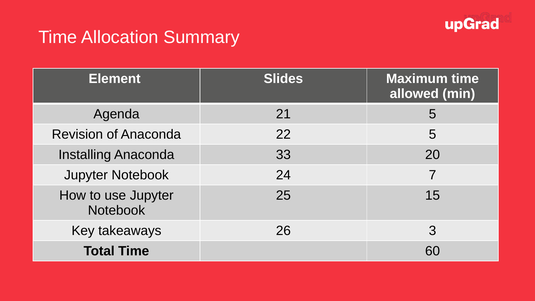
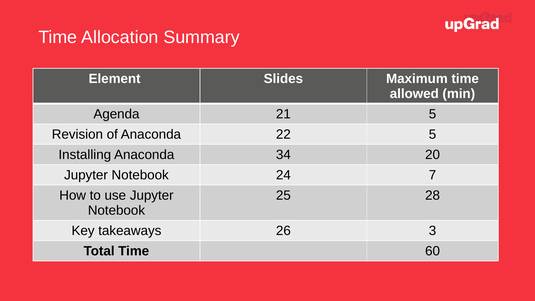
33: 33 -> 34
15: 15 -> 28
